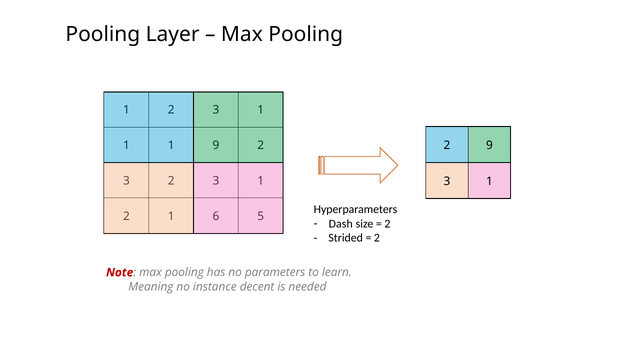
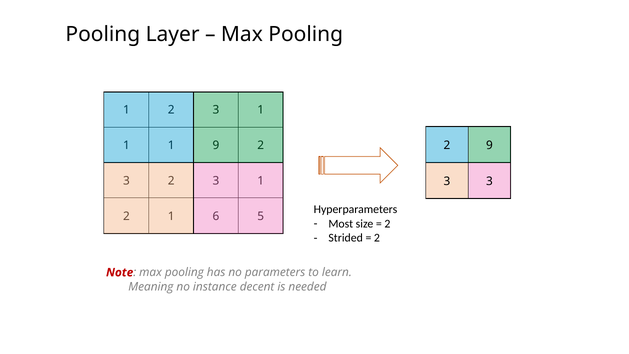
1 at (489, 181): 1 -> 3
Dash: Dash -> Most
